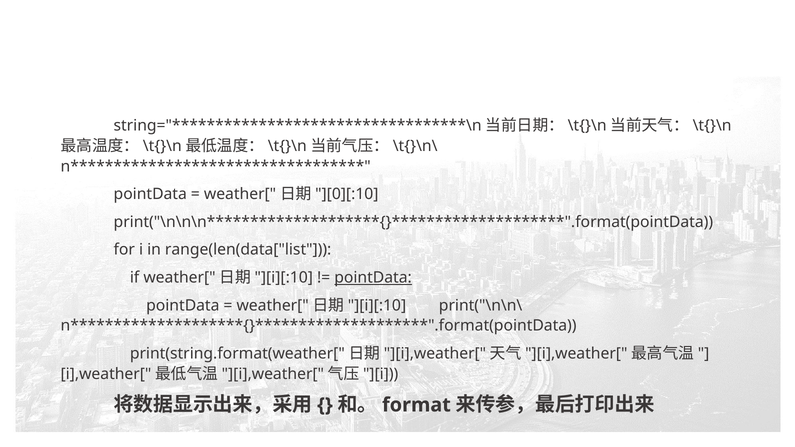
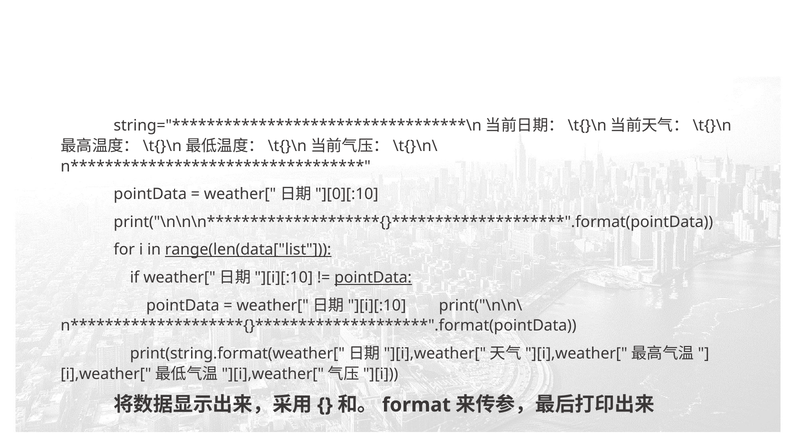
range(len(data["list underline: none -> present
